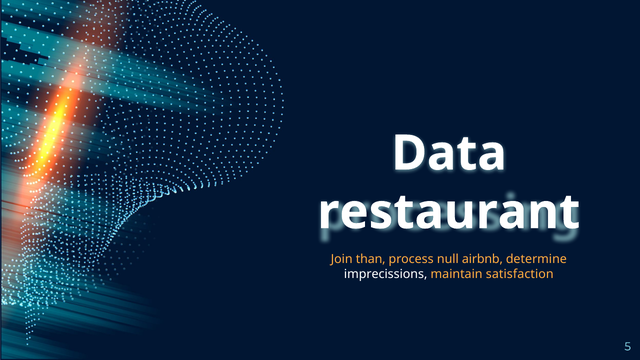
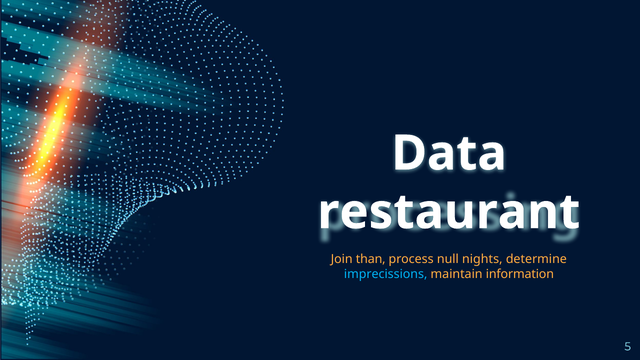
airbnb: airbnb -> nights
imprecissions colour: white -> light blue
satisfaction: satisfaction -> information
